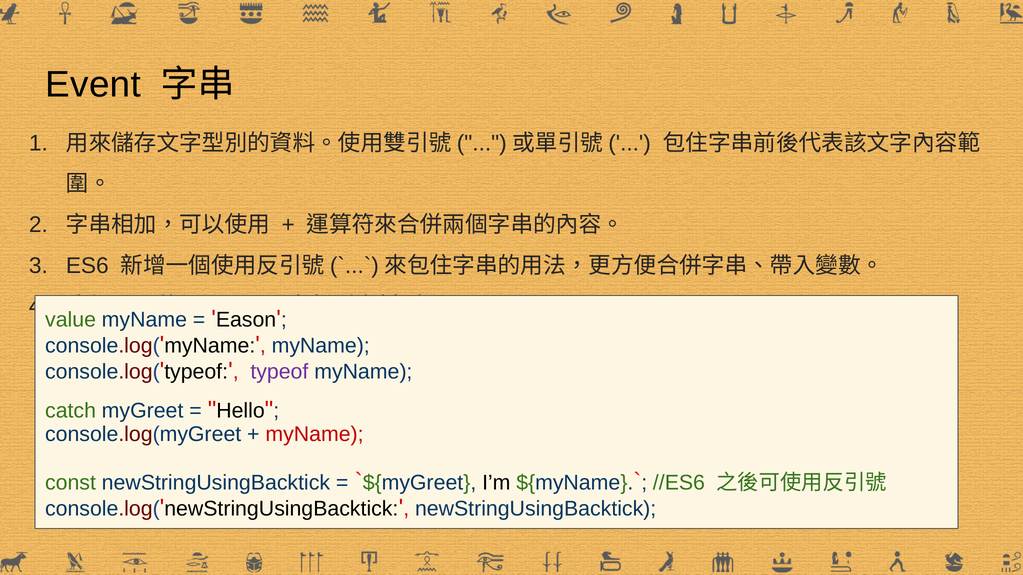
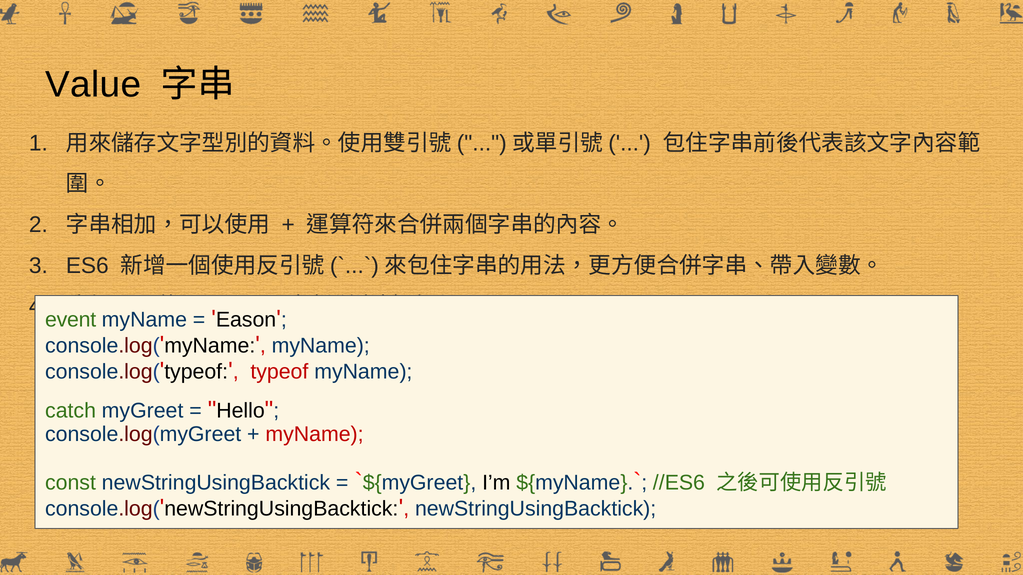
Event: Event -> Value
value: value -> event
typeof at (279, 372) colour: purple -> red
